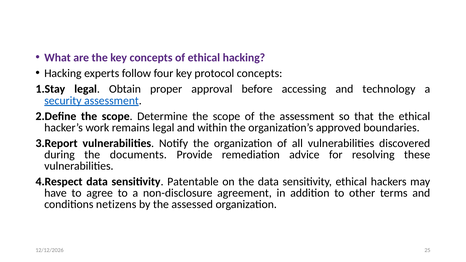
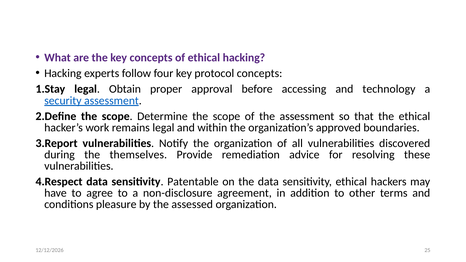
documents: documents -> themselves
netizens: netizens -> pleasure
